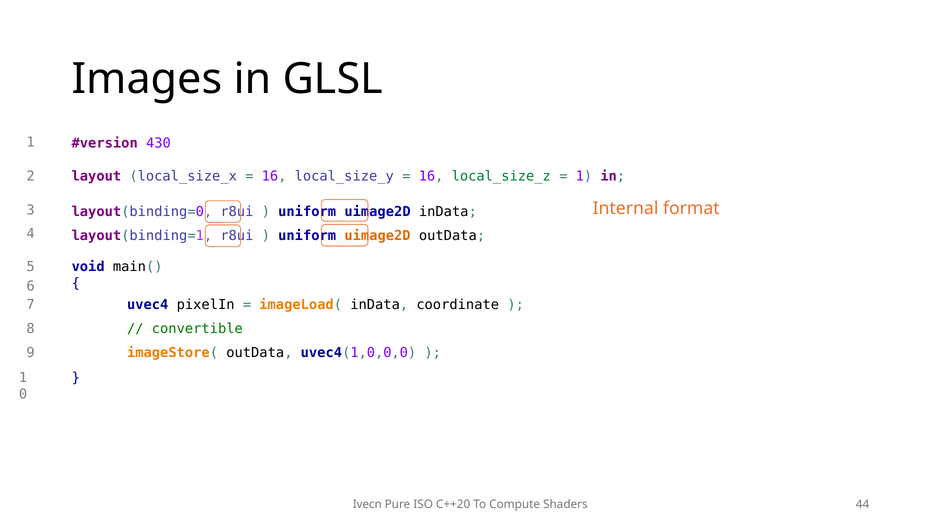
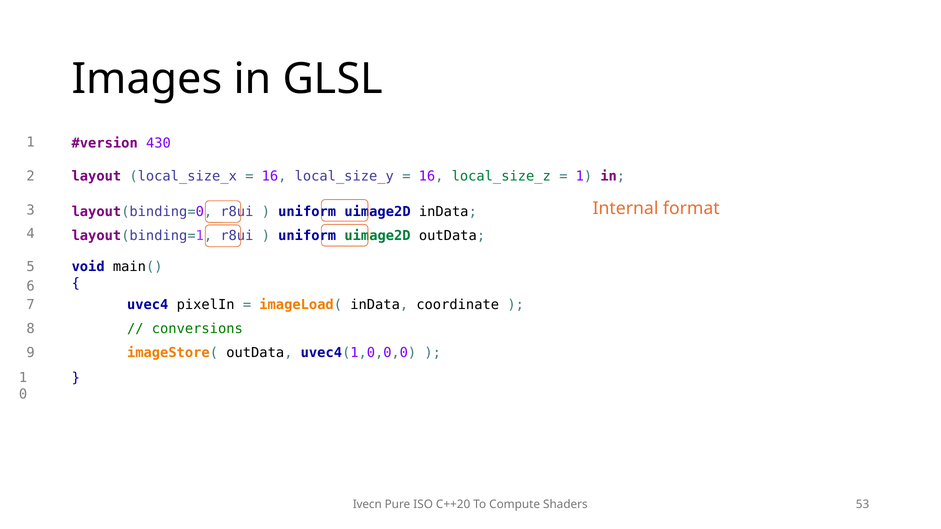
uimage2D at (378, 236) colour: orange -> green
convertible: convertible -> conversions
44: 44 -> 53
